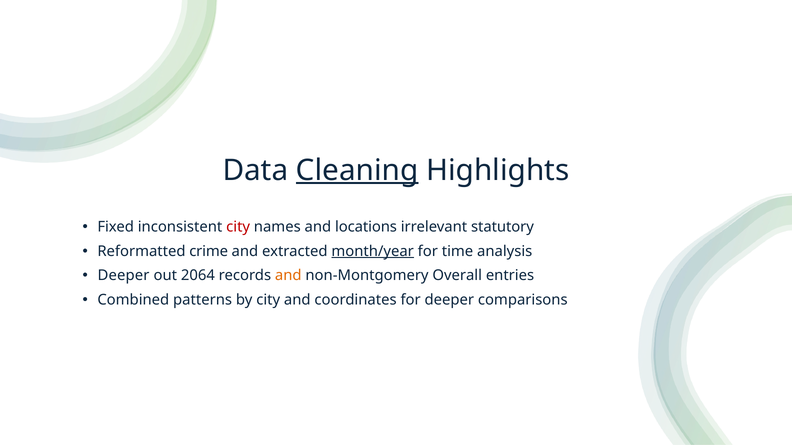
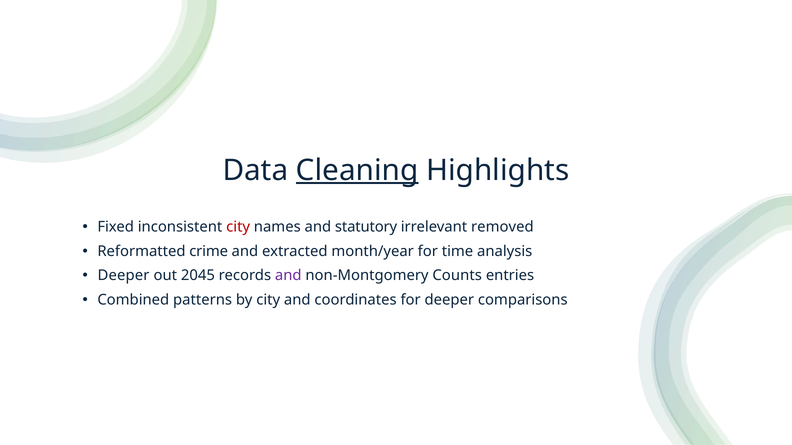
locations: locations -> statutory
statutory: statutory -> removed
month/year underline: present -> none
2064: 2064 -> 2045
and at (288, 276) colour: orange -> purple
Overall: Overall -> Counts
